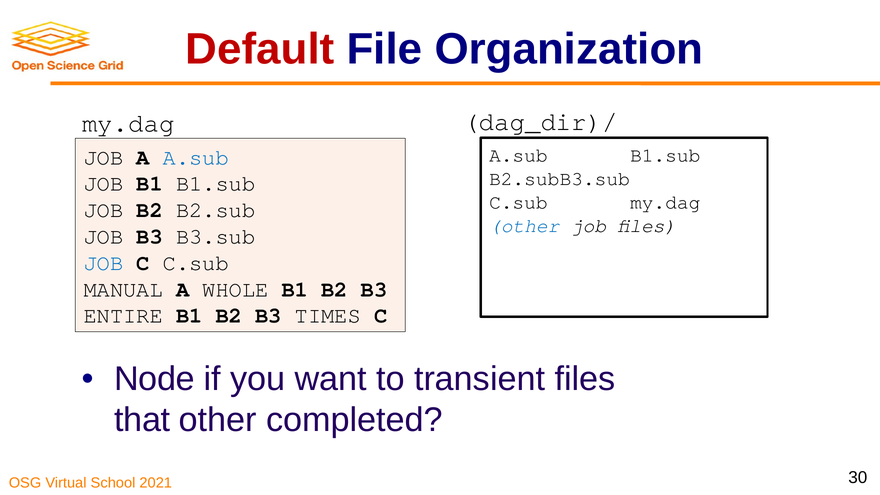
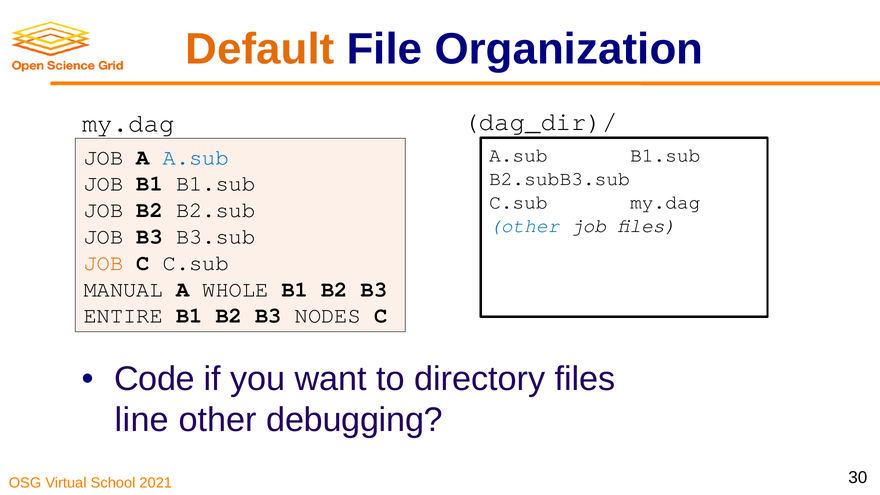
Default colour: red -> orange
JOB at (103, 263) colour: blue -> orange
TIMES: TIMES -> NODES
Node: Node -> Code
transient: transient -> directory
that: that -> line
completed: completed -> debugging
